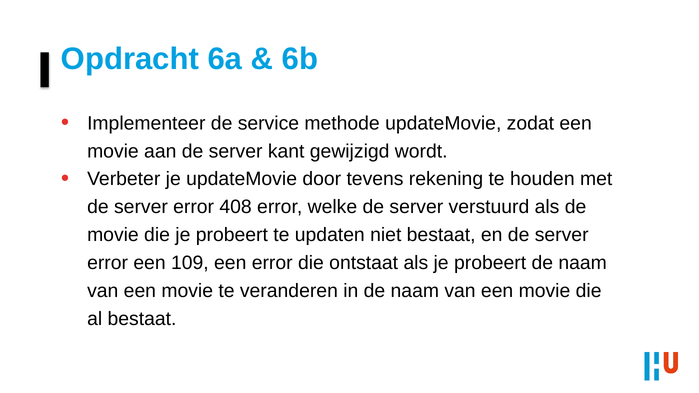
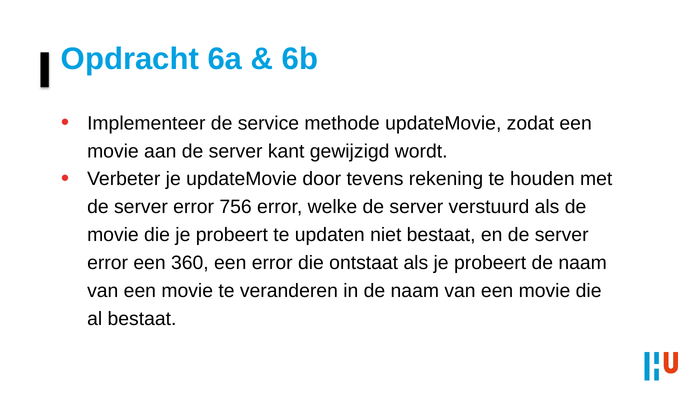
408: 408 -> 756
109: 109 -> 360
